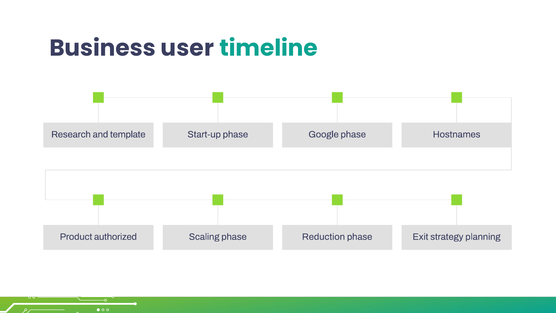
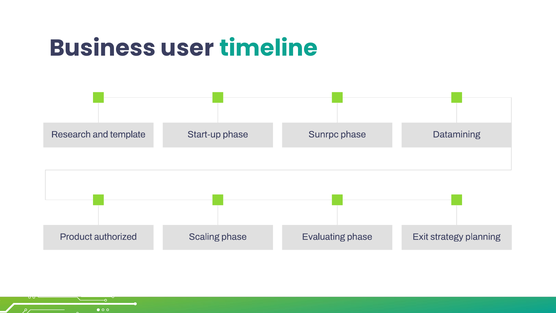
Google: Google -> Sunrpc
Hostnames: Hostnames -> Datamining
Reduction: Reduction -> Evaluating
